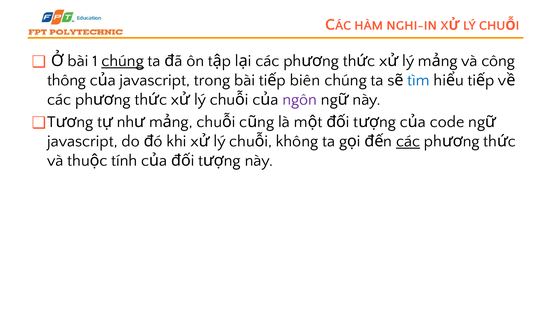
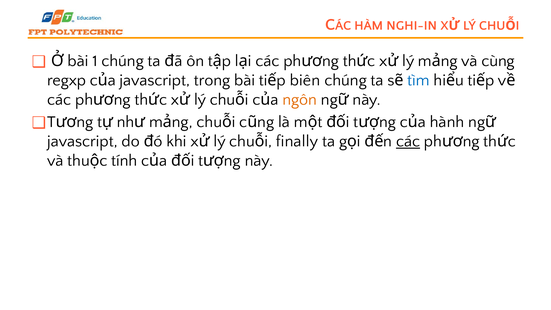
chúng at (123, 61) underline: present -> none
công: công -> cùng
thông: thông -> regxp
ngôn colour: purple -> orange
code: code -> hành
không: không -> finally
